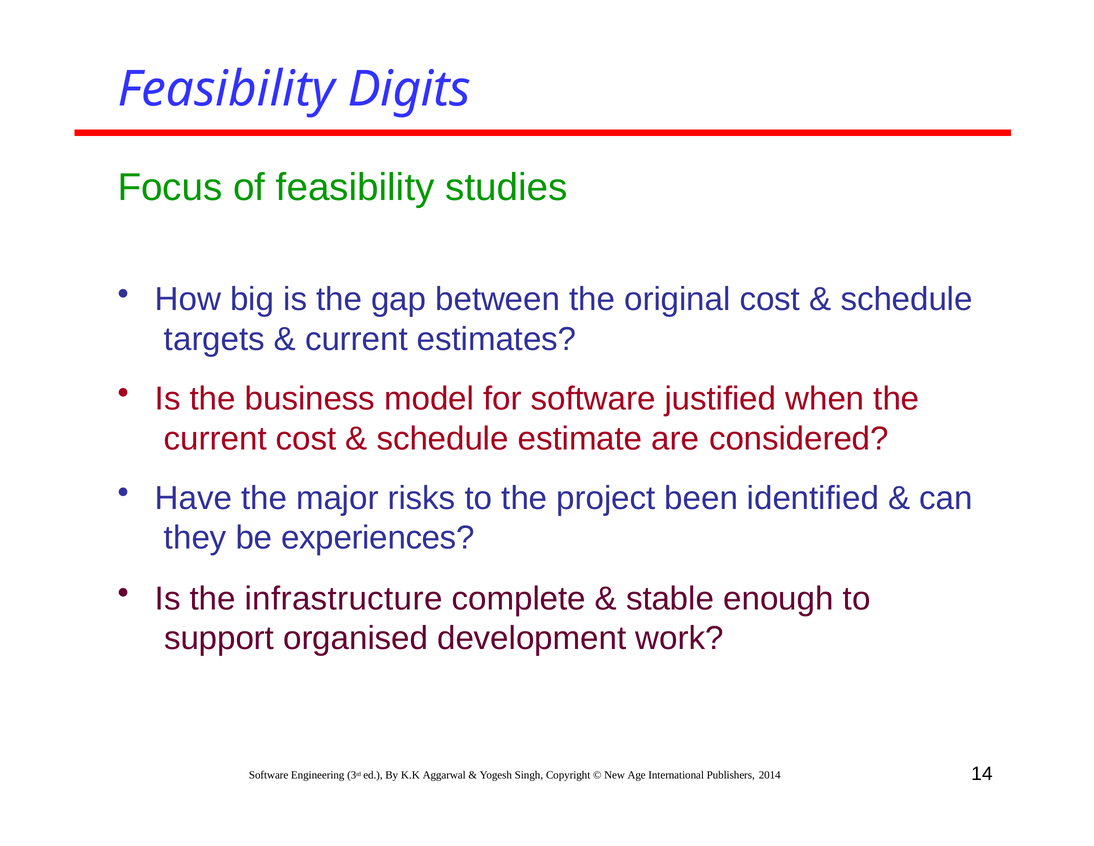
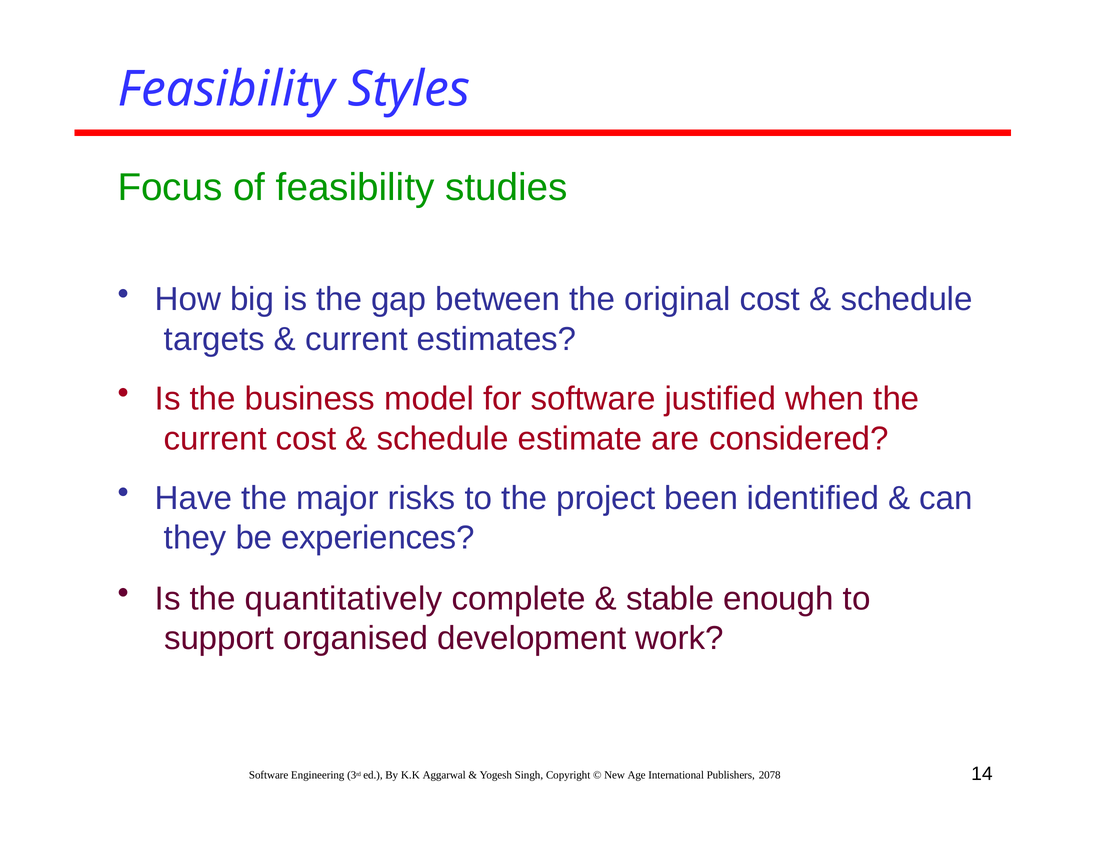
Digits: Digits -> Styles
infrastructure: infrastructure -> quantitatively
2014: 2014 -> 2078
